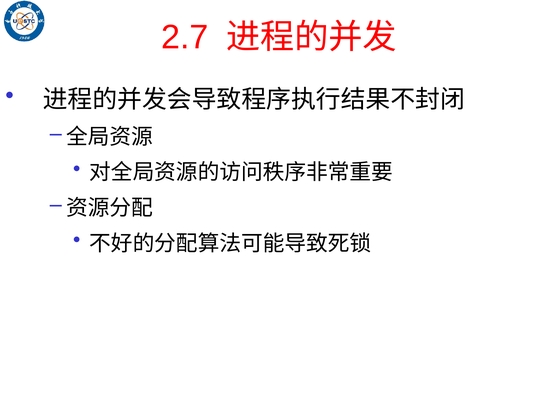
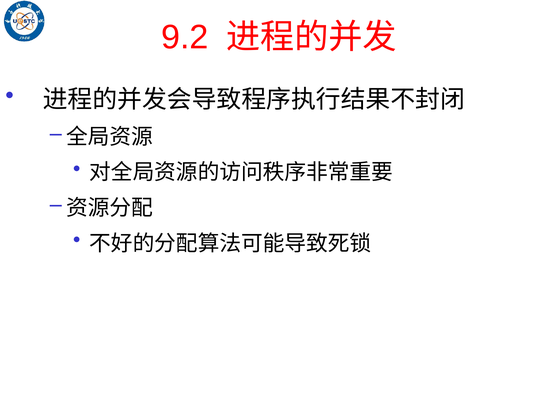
2.7: 2.7 -> 9.2
